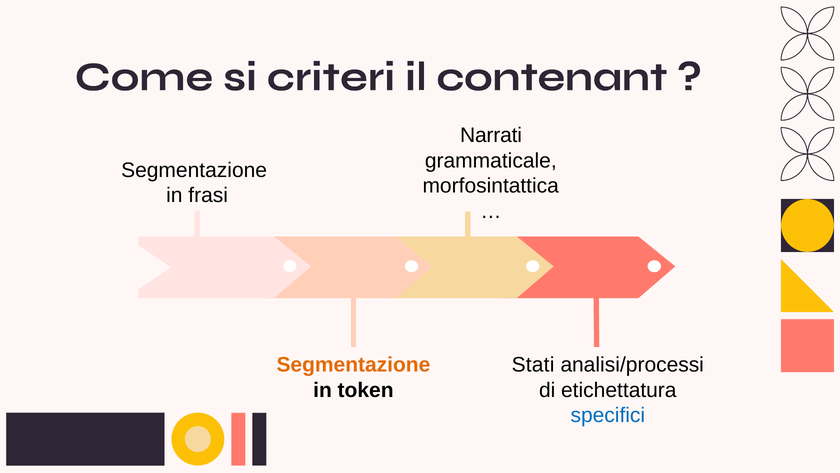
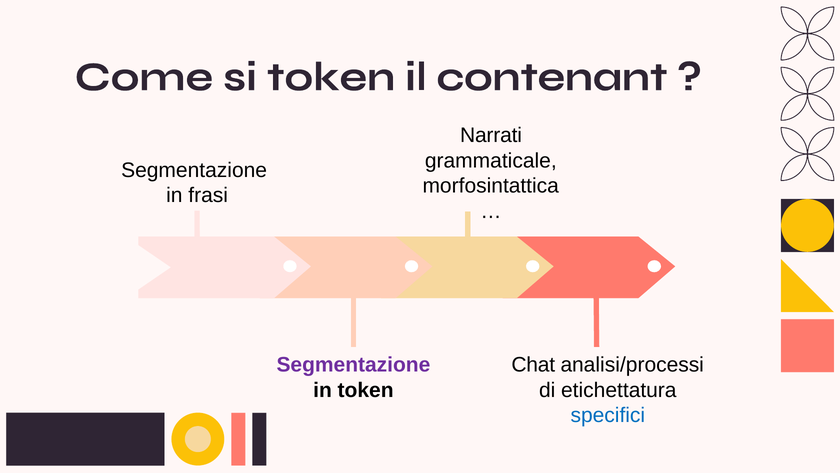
si criteri: criteri -> token
Segmentazione at (353, 365) colour: orange -> purple
Stati: Stati -> Chat
